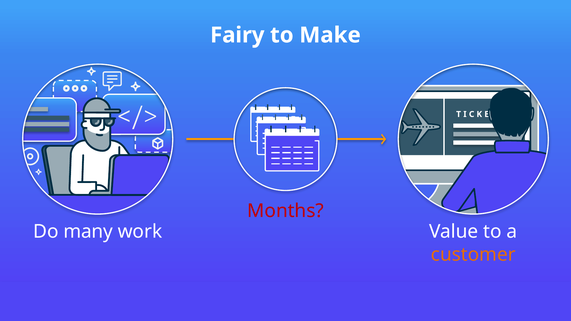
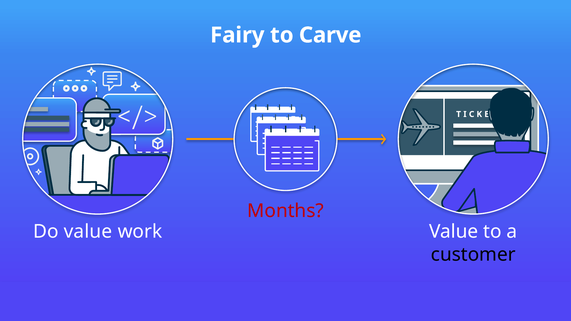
Make: Make -> Carve
Do many: many -> value
customer colour: orange -> black
